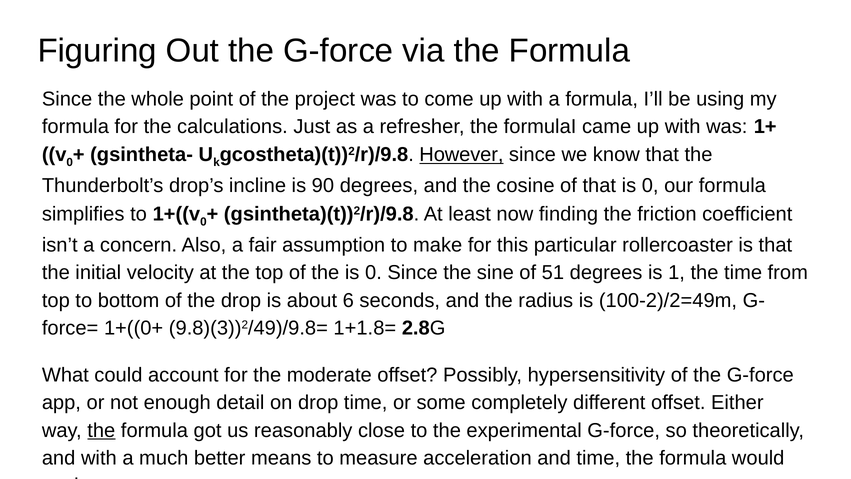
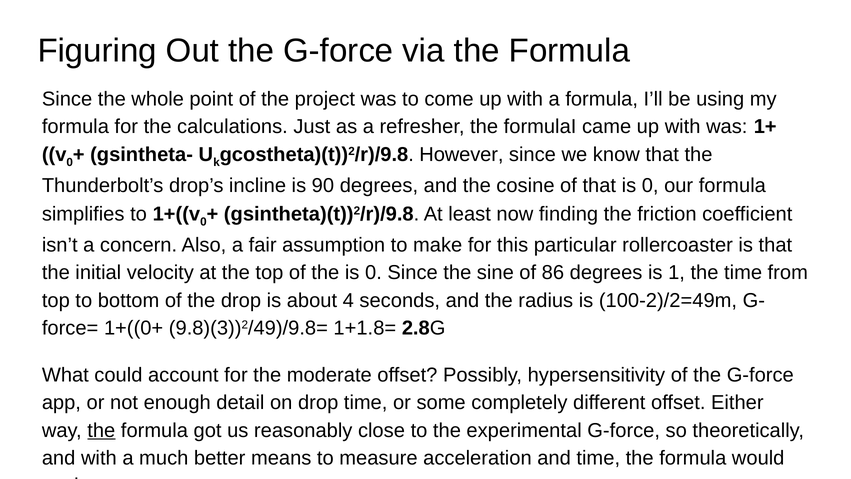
However underline: present -> none
51: 51 -> 86
6: 6 -> 4
